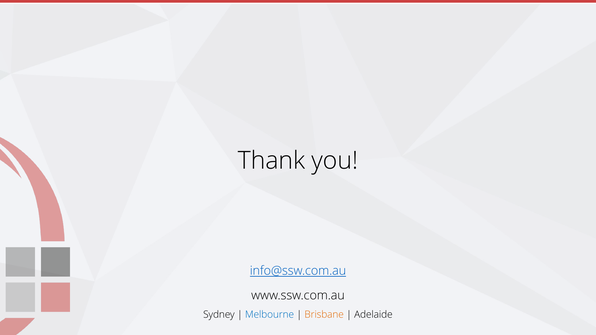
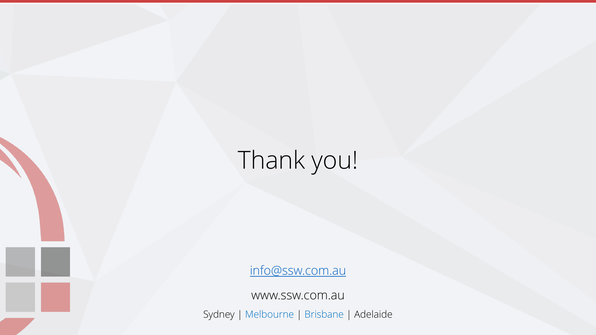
Brisbane colour: orange -> blue
